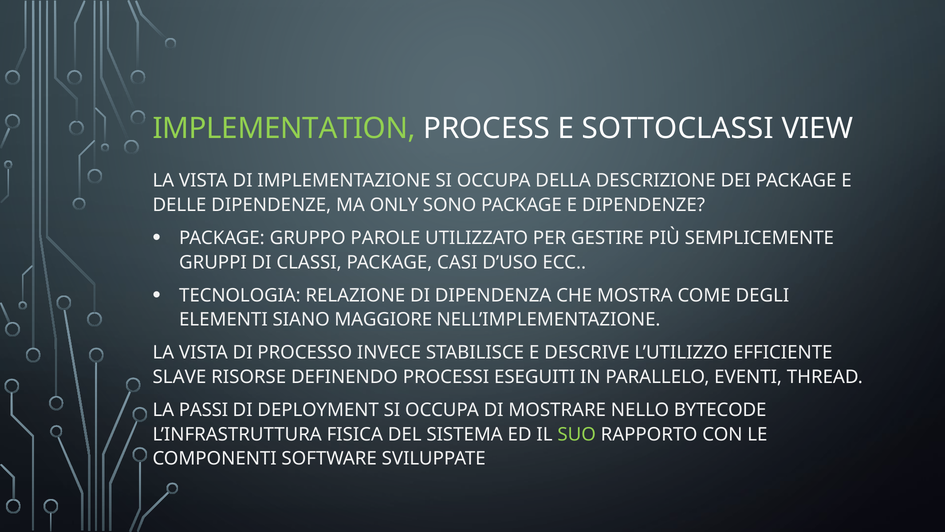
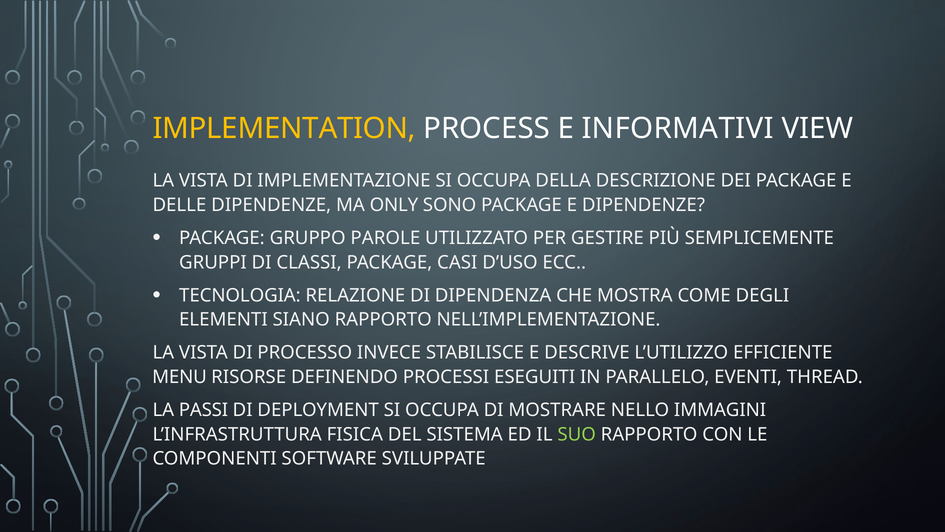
IMPLEMENTATION colour: light green -> yellow
SOTTOCLASSI: SOTTOCLASSI -> INFORMATIVI
SIANO MAGGIORE: MAGGIORE -> RAPPORTO
SLAVE: SLAVE -> MENU
BYTECODE: BYTECODE -> IMMAGINI
